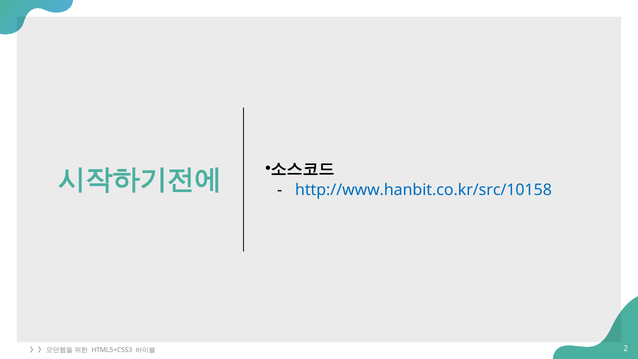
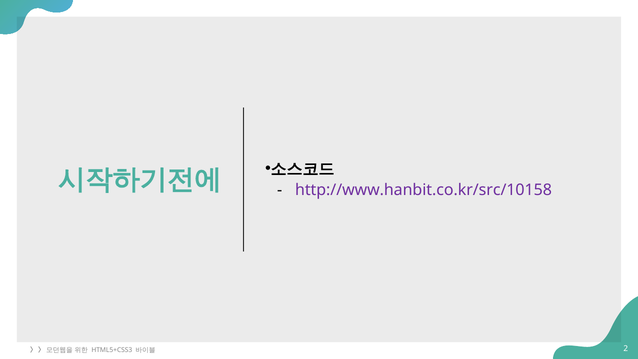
http://www.hanbit.co.kr/src/10158 colour: blue -> purple
